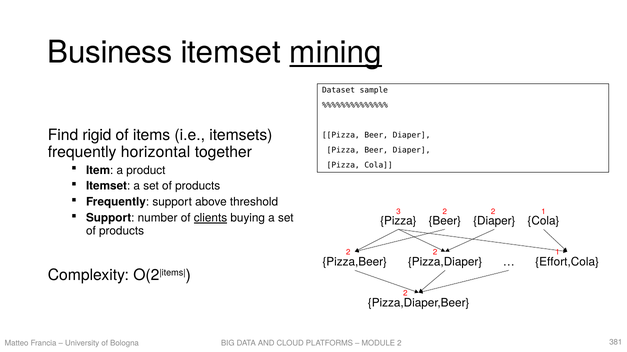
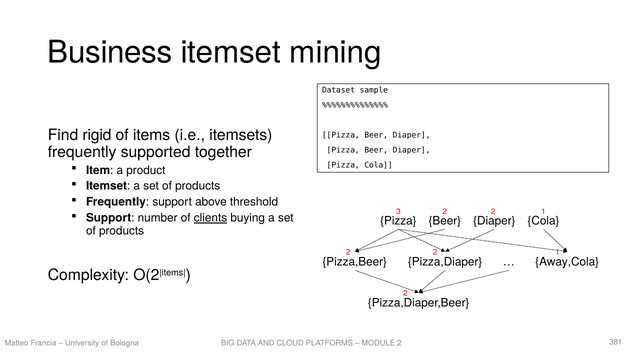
mining underline: present -> none
horizontal: horizontal -> supported
Effort,Cola: Effort,Cola -> Away,Cola
